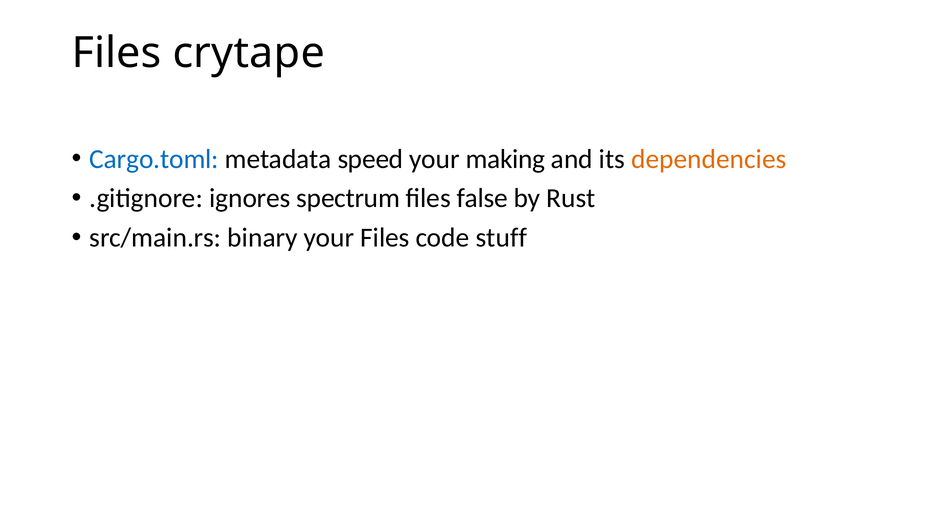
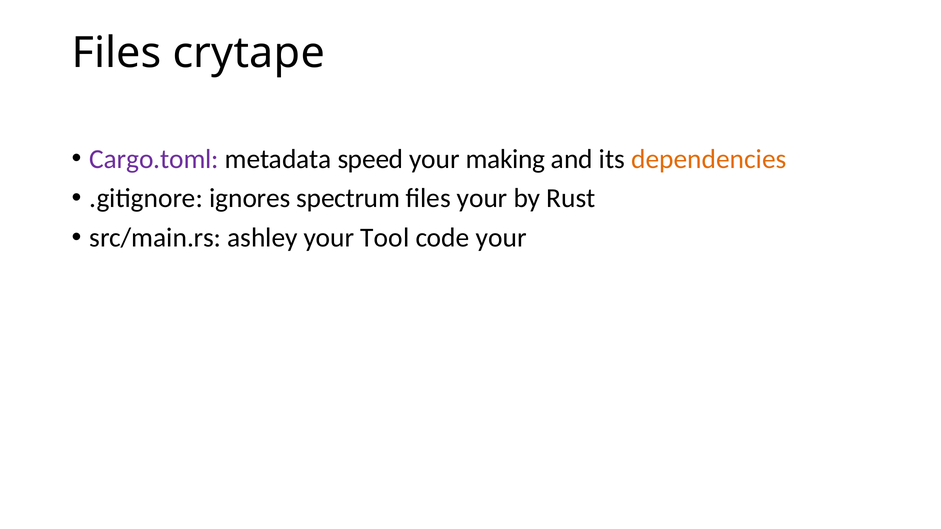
Cargo.toml colour: blue -> purple
files false: false -> your
binary: binary -> ashley
your Files: Files -> Tool
code stuff: stuff -> your
